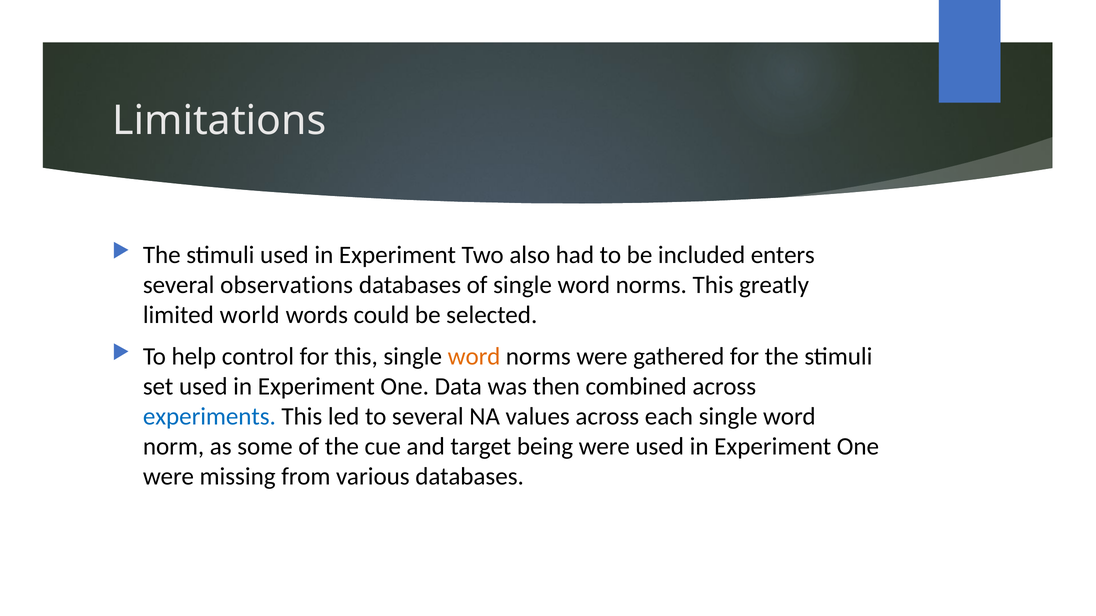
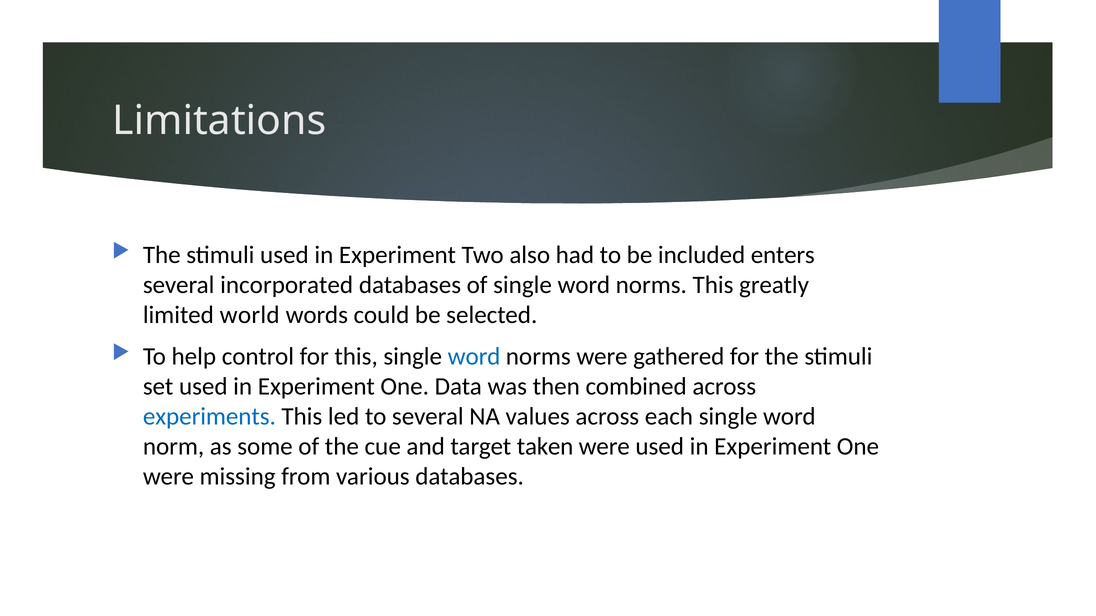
observations: observations -> incorporated
word at (474, 357) colour: orange -> blue
being: being -> taken
